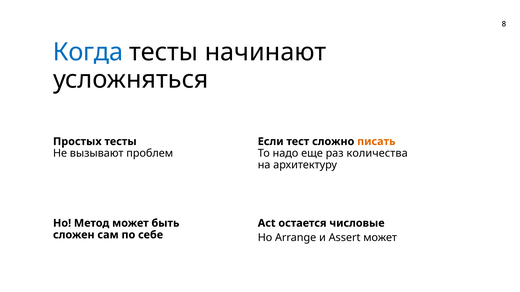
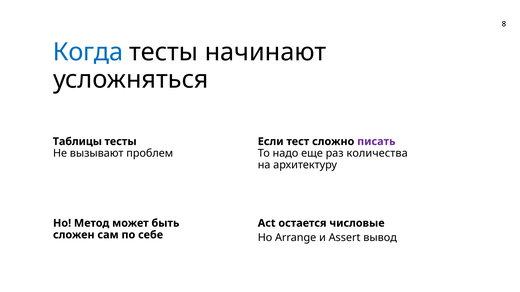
Простых: Простых -> Таблицы
писать colour: orange -> purple
Assert может: может -> вывод
